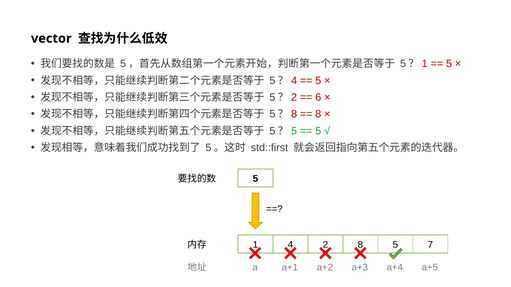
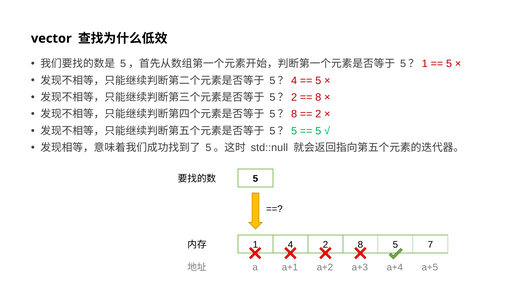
6 at (318, 97): 6 -> 8
8 at (318, 114): 8 -> 2
std::first: std::first -> std::null
